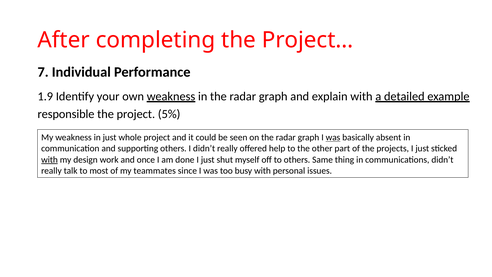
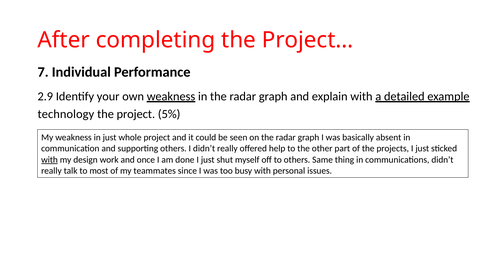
1.9: 1.9 -> 2.9
responsible: responsible -> technology
was at (333, 137) underline: present -> none
